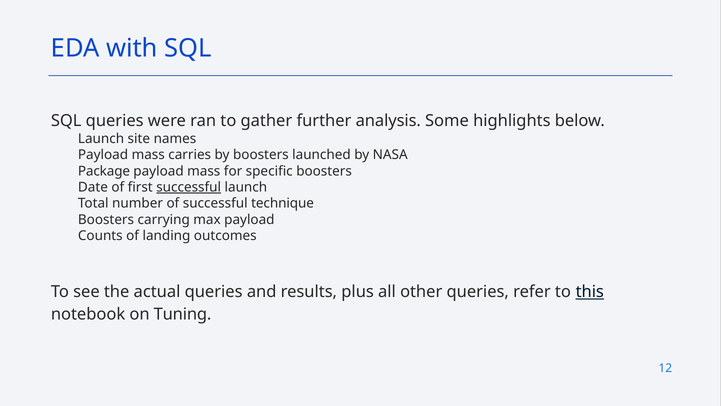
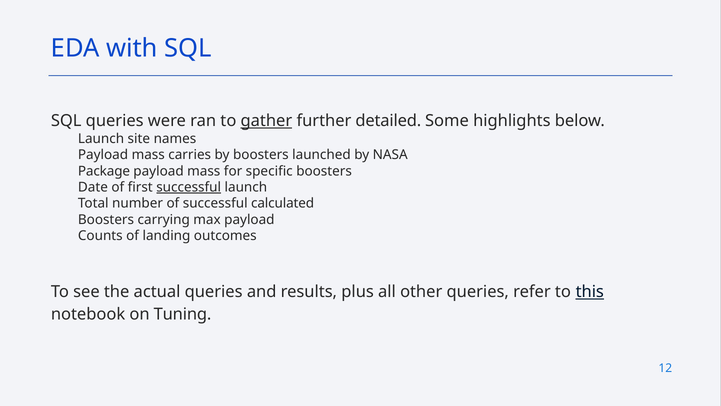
gather underline: none -> present
analysis: analysis -> detailed
technique: technique -> calculated
